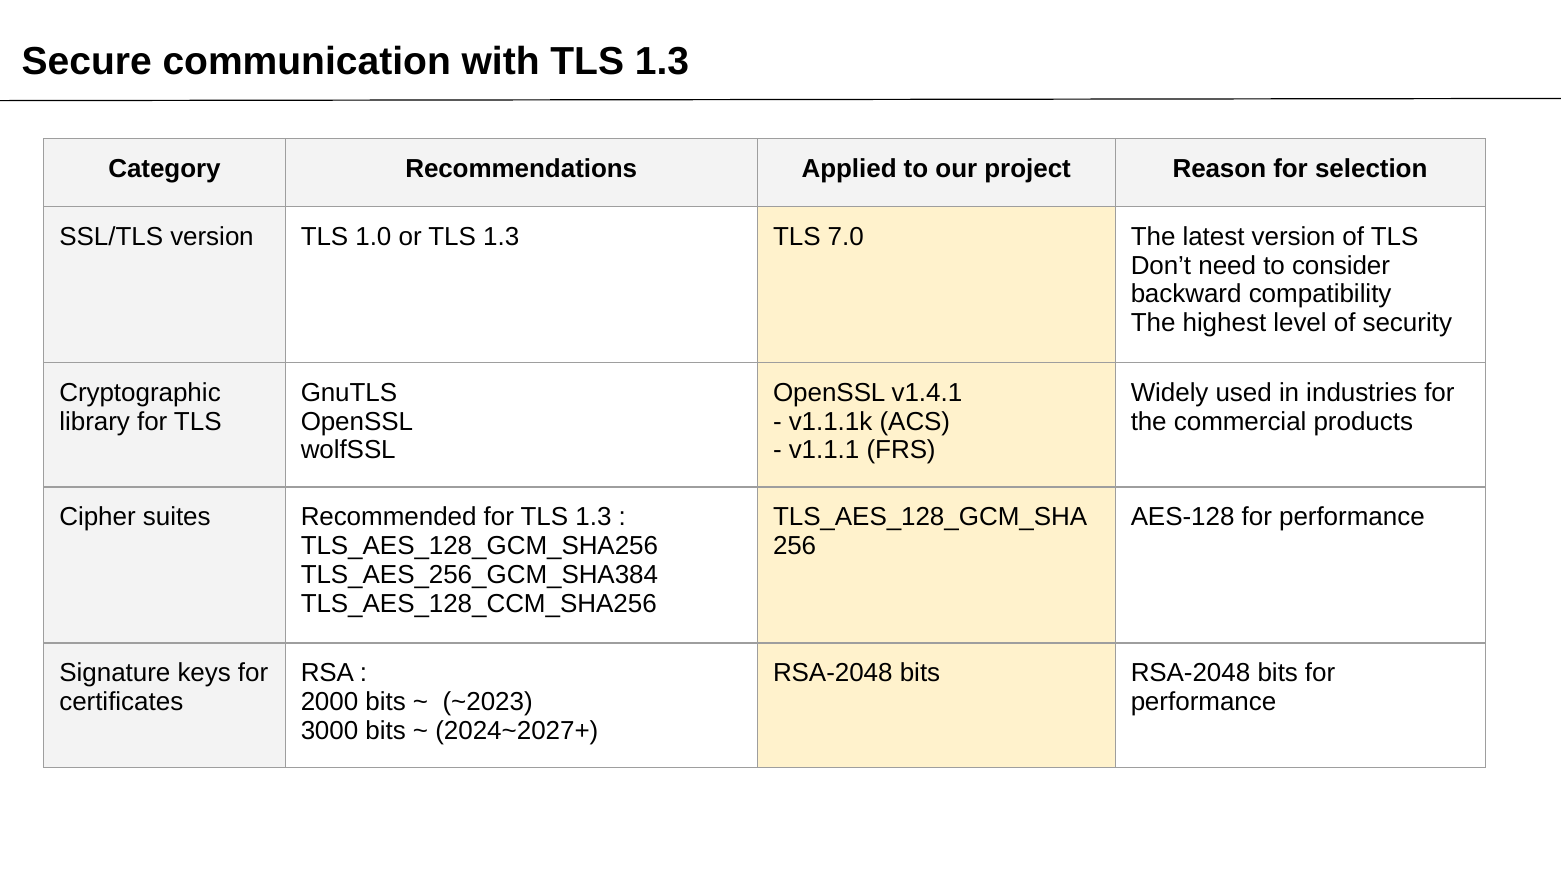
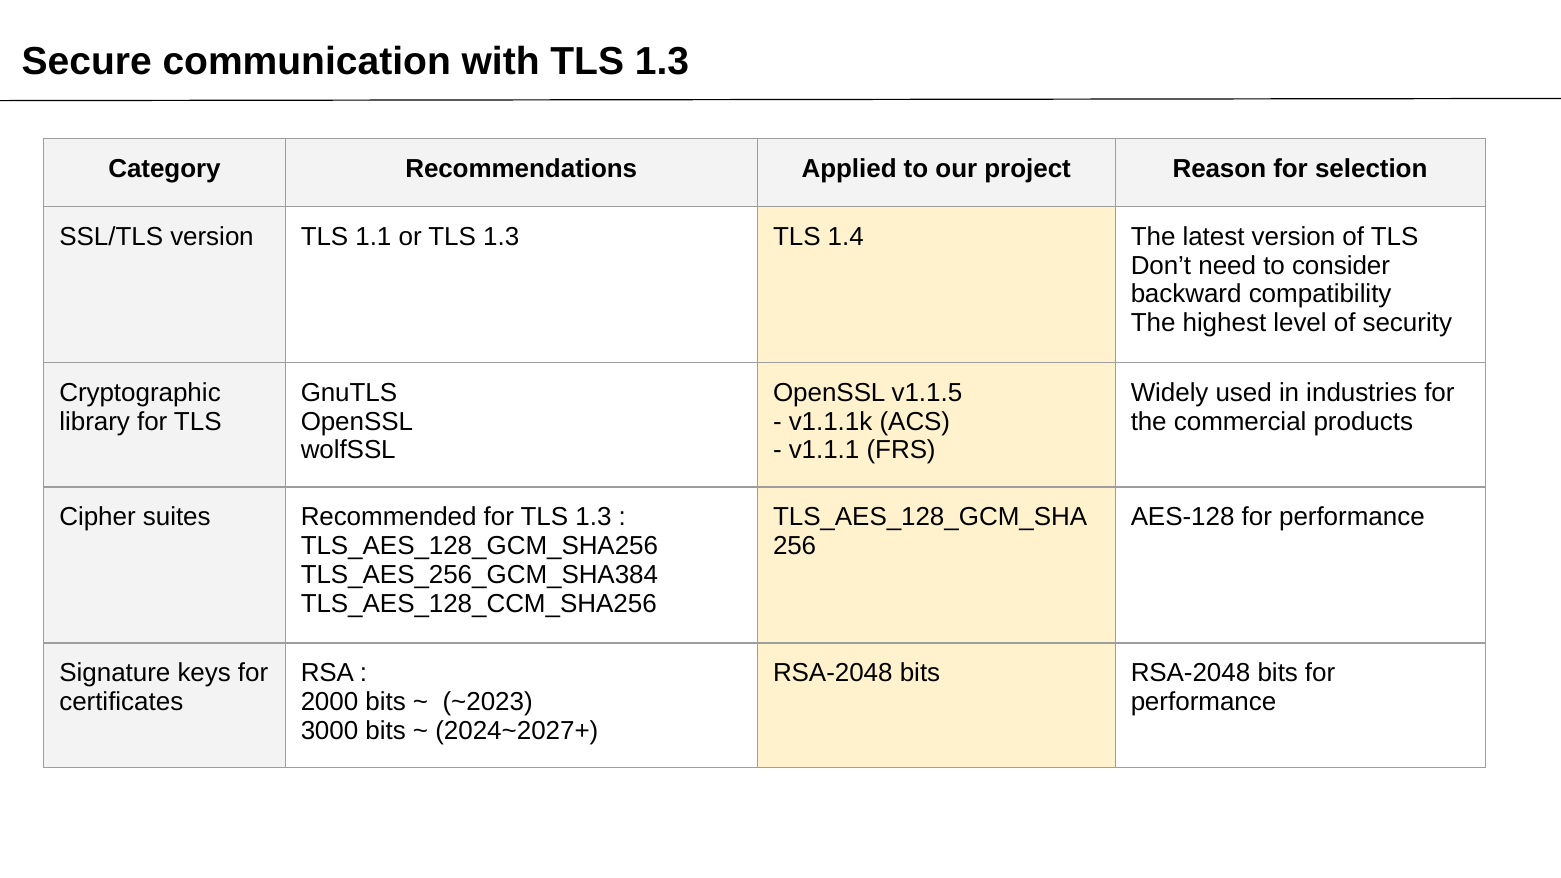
1.0: 1.0 -> 1.1
7.0: 7.0 -> 1.4
v1.4.1: v1.4.1 -> v1.1.5
